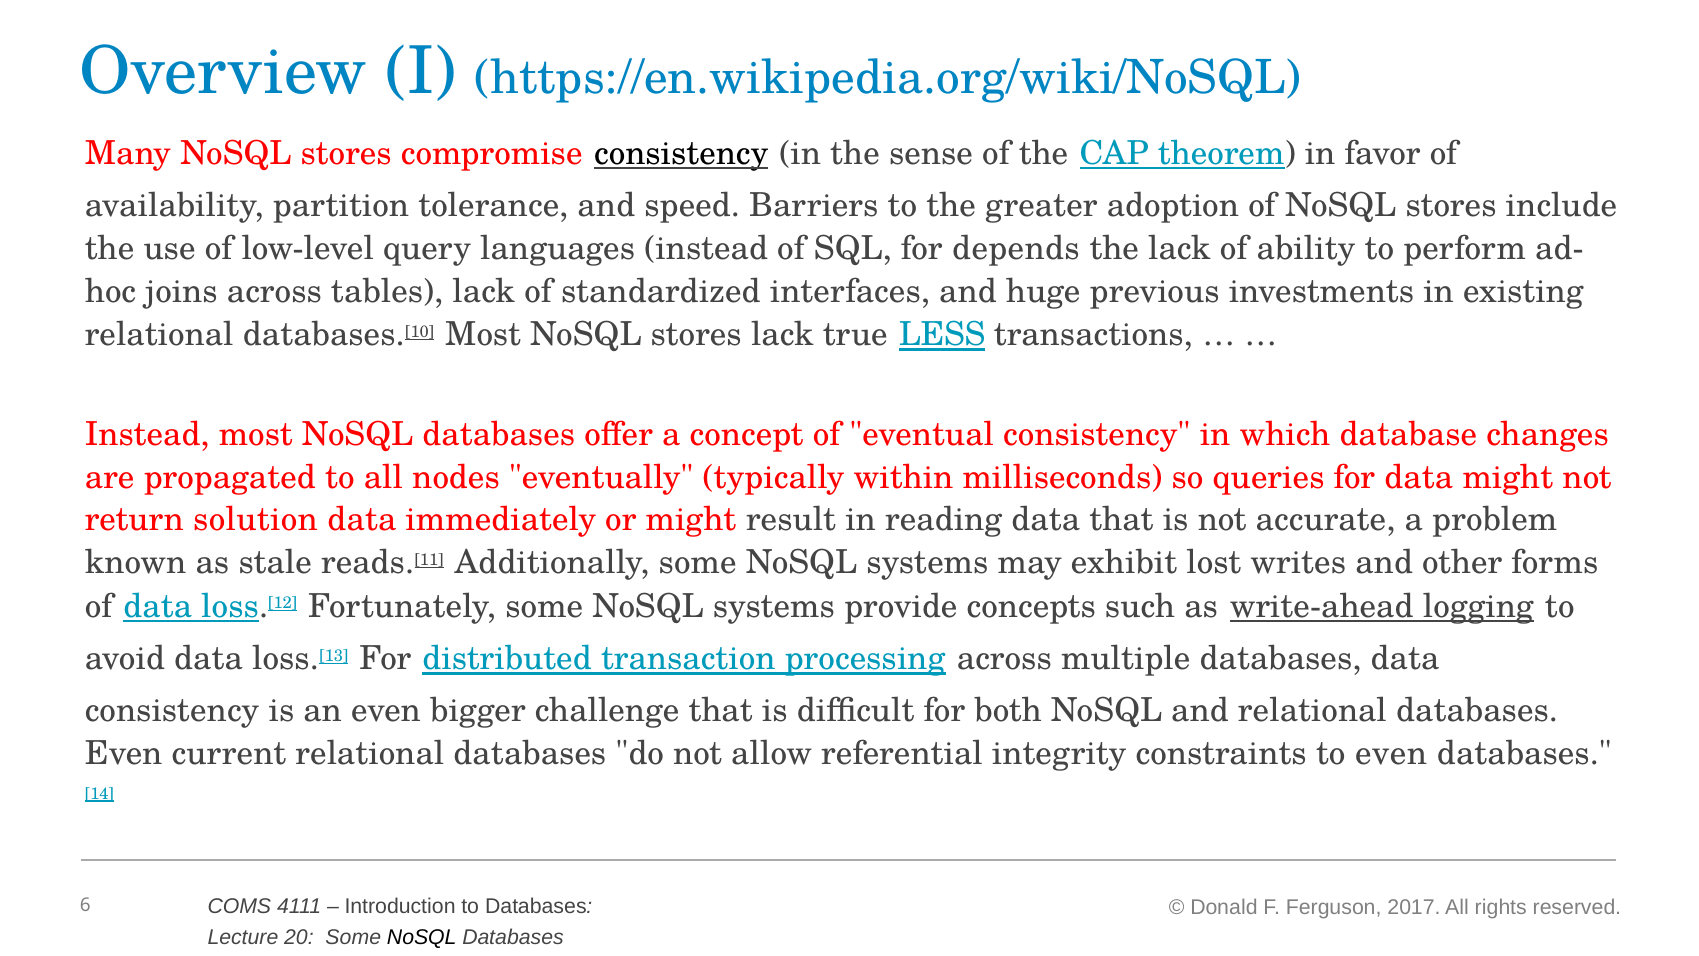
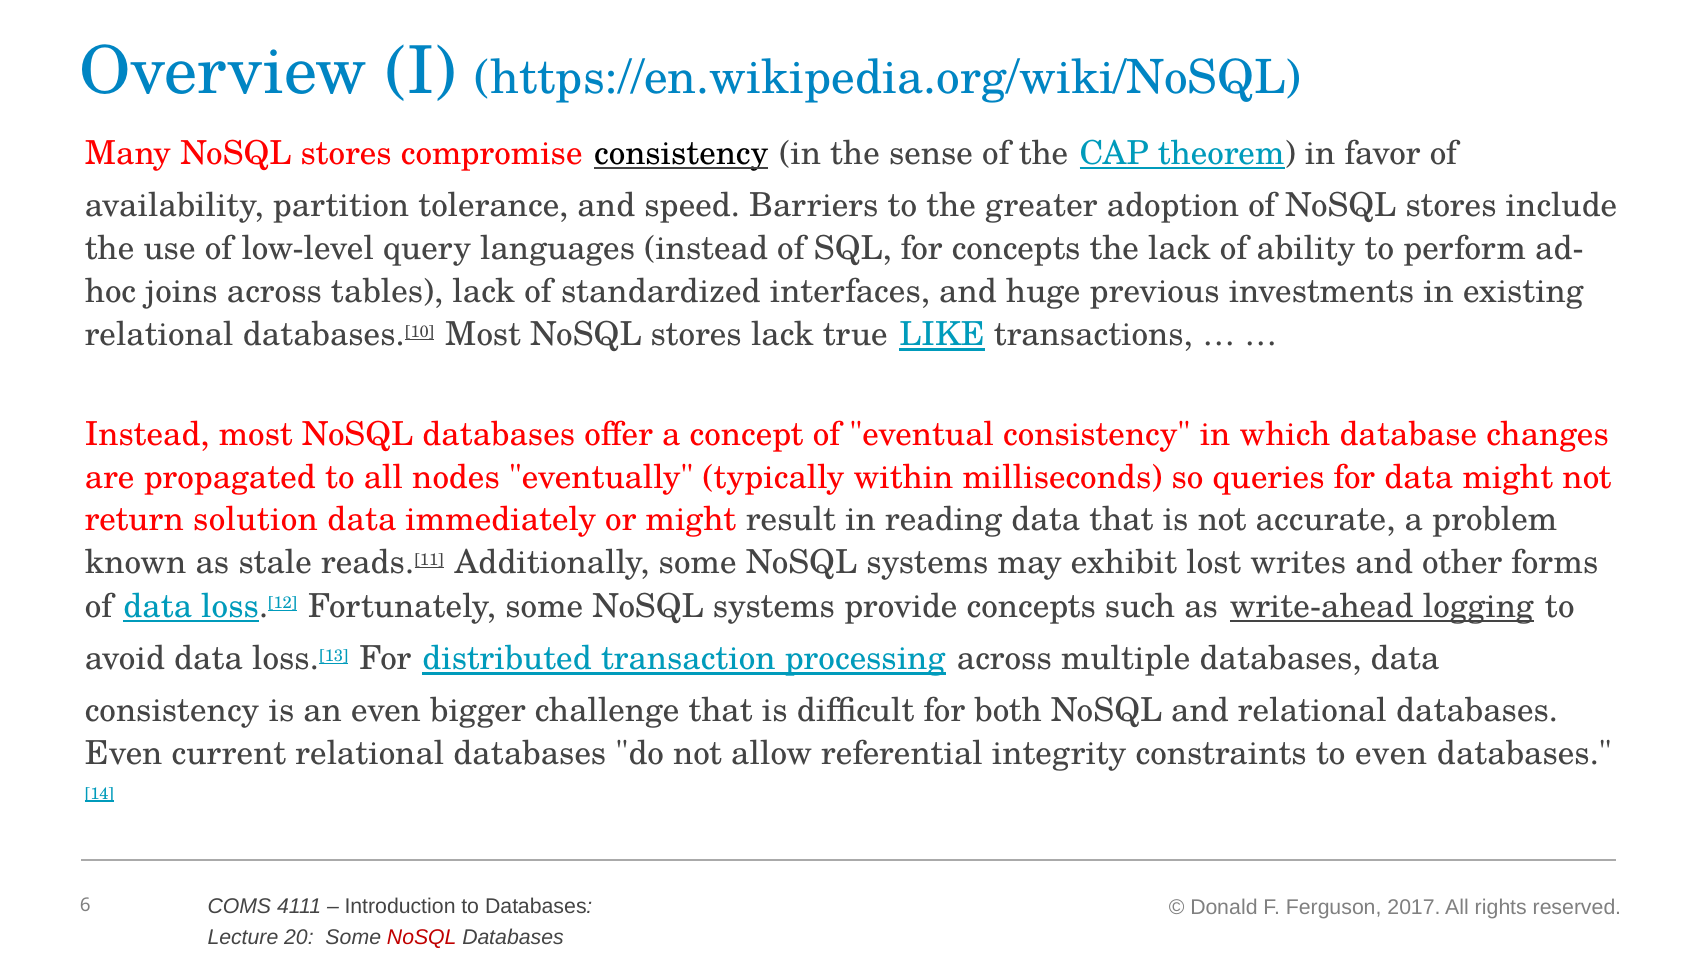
for depends: depends -> concepts
LESS: LESS -> LIKE
NoSQL at (422, 937) colour: black -> red
